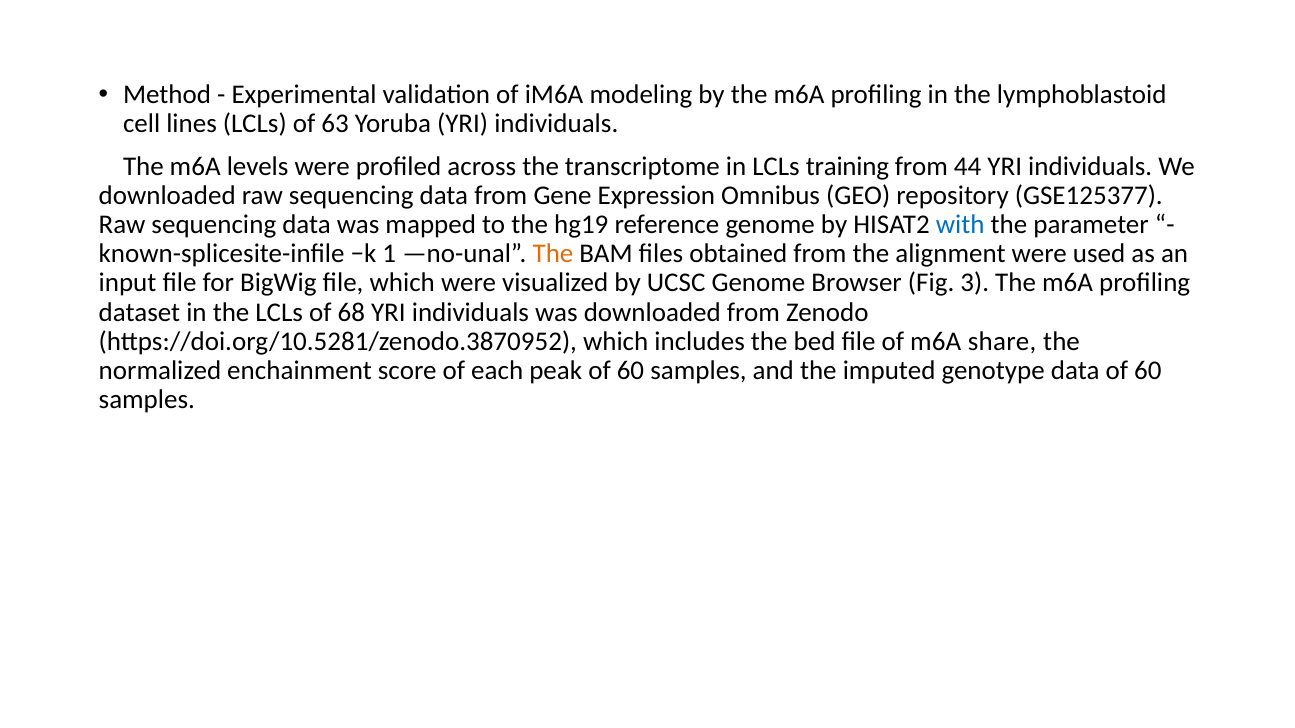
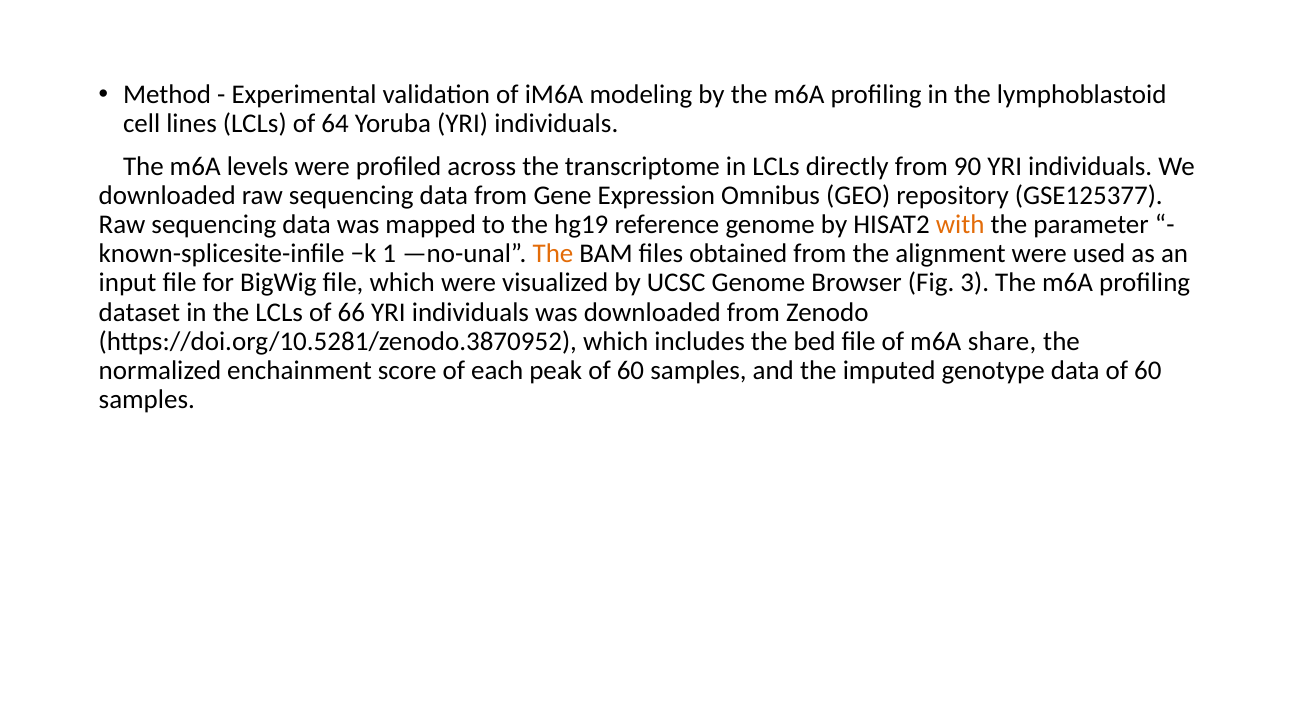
63: 63 -> 64
training: training -> directly
44: 44 -> 90
with colour: blue -> orange
68: 68 -> 66
